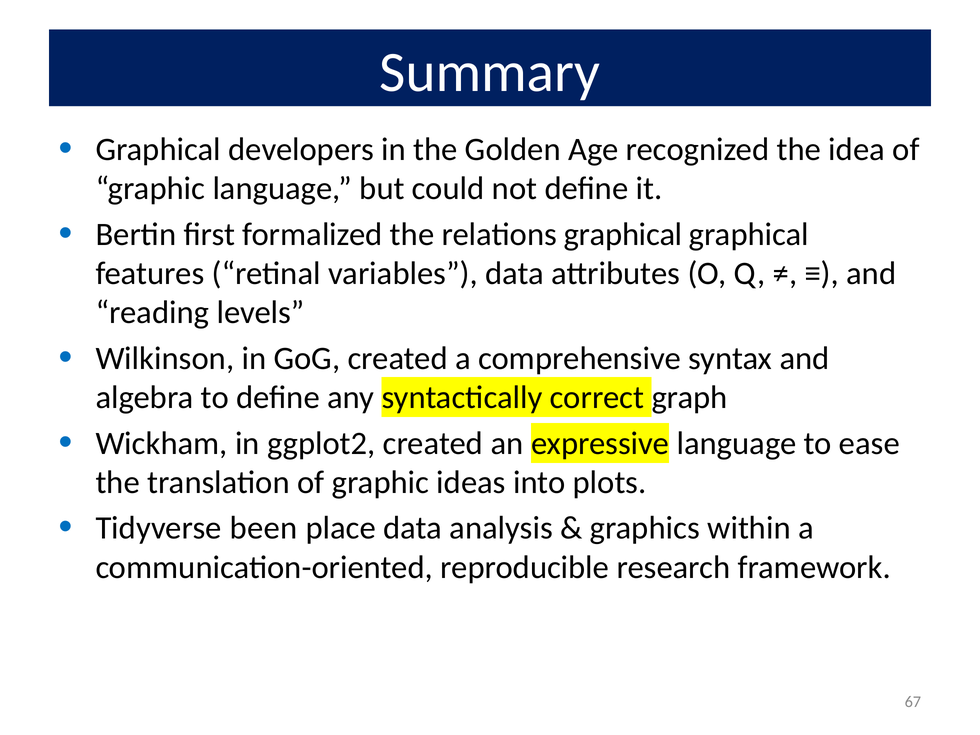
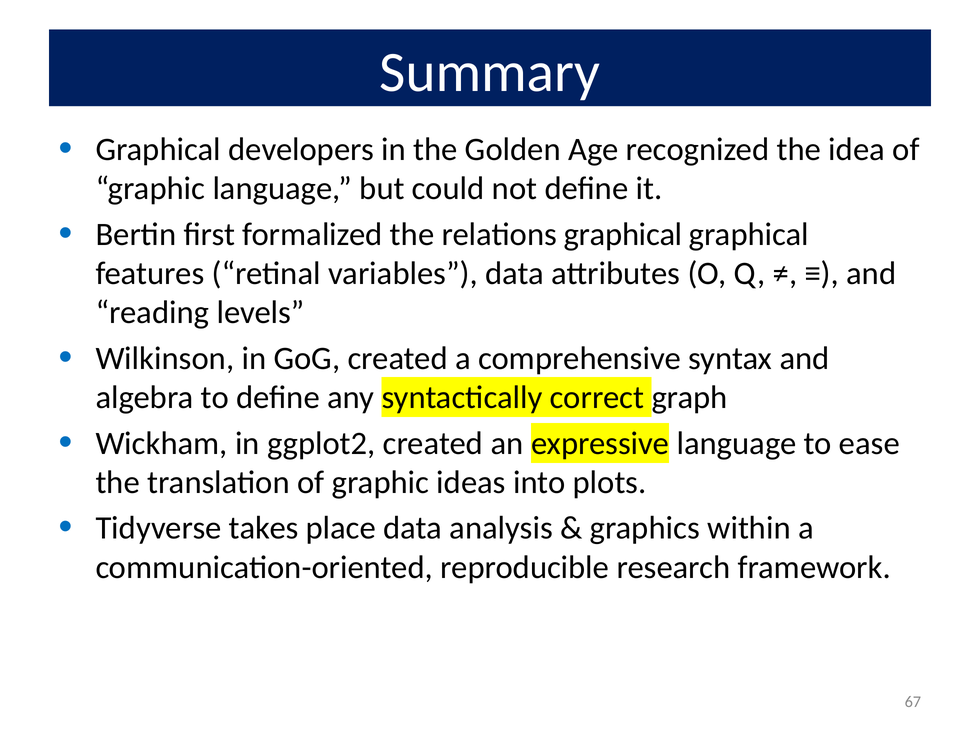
been: been -> takes
